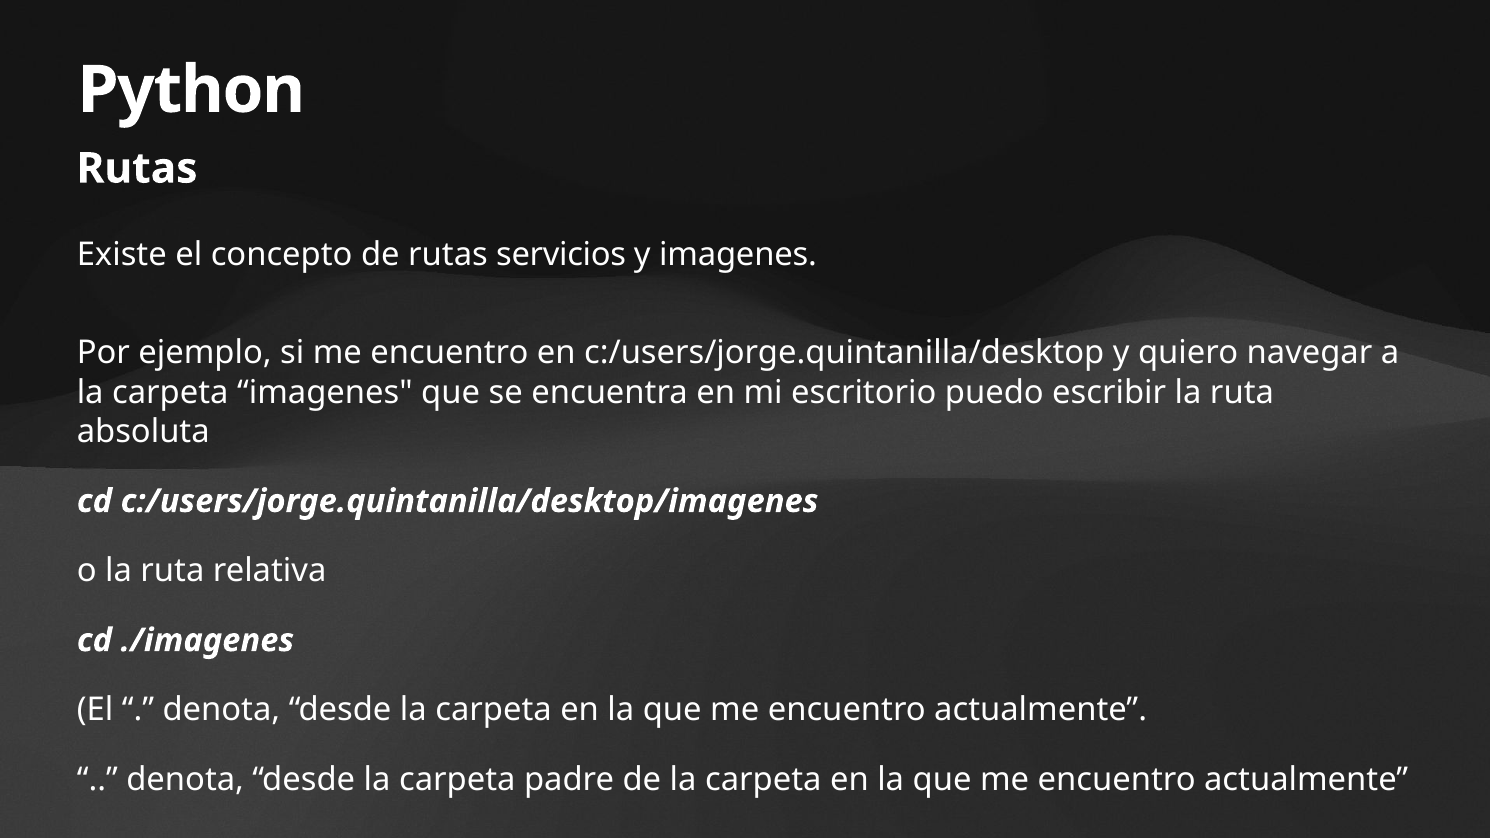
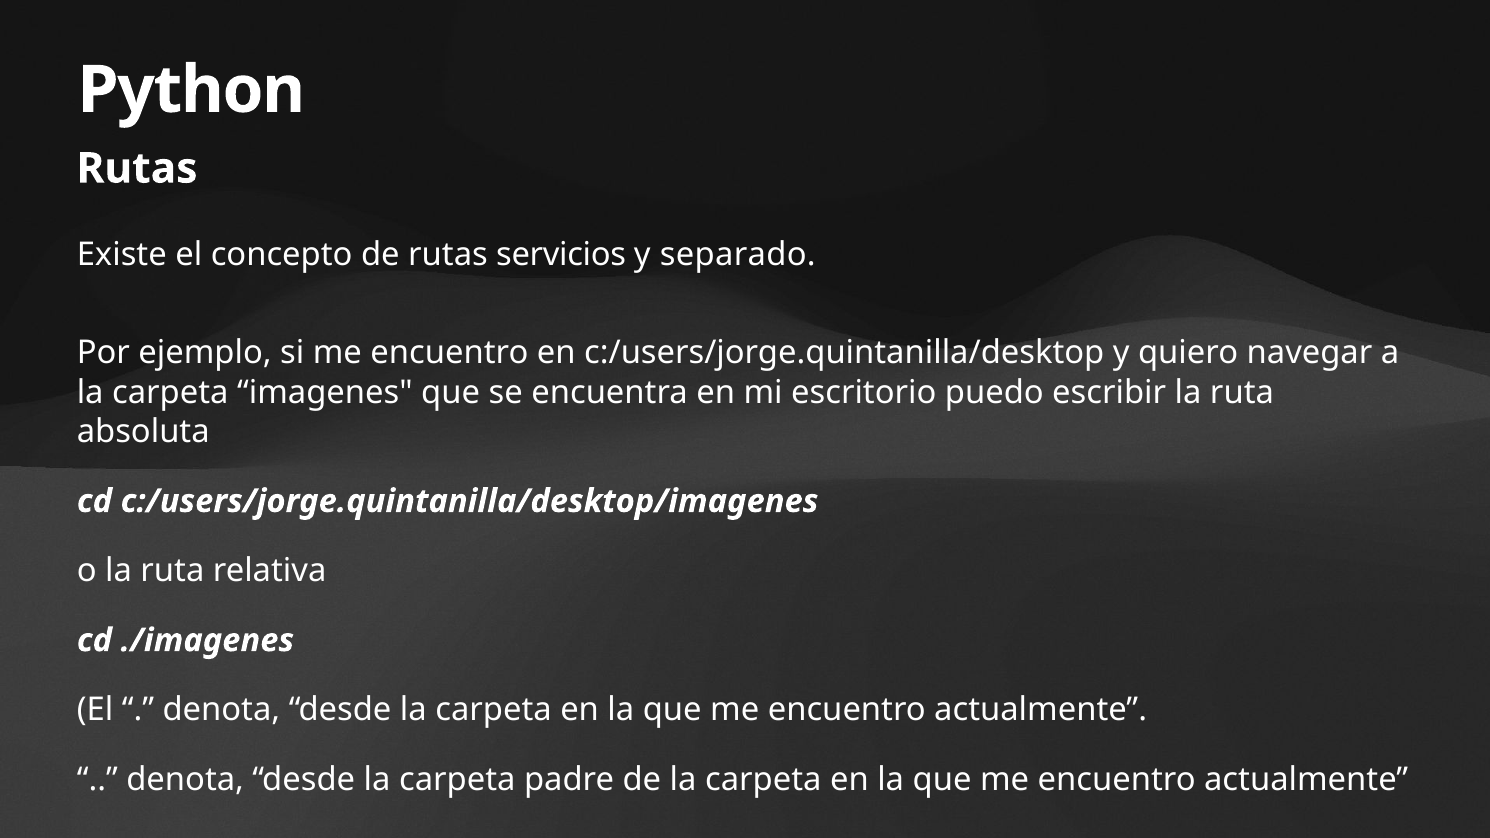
y imagenes: imagenes -> separado
